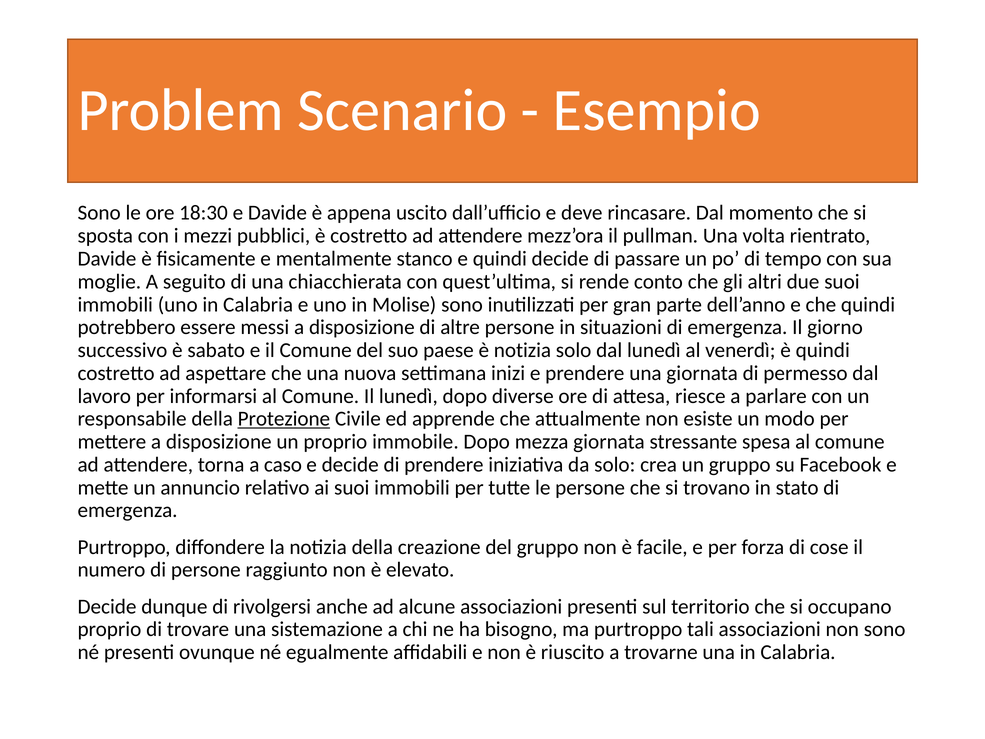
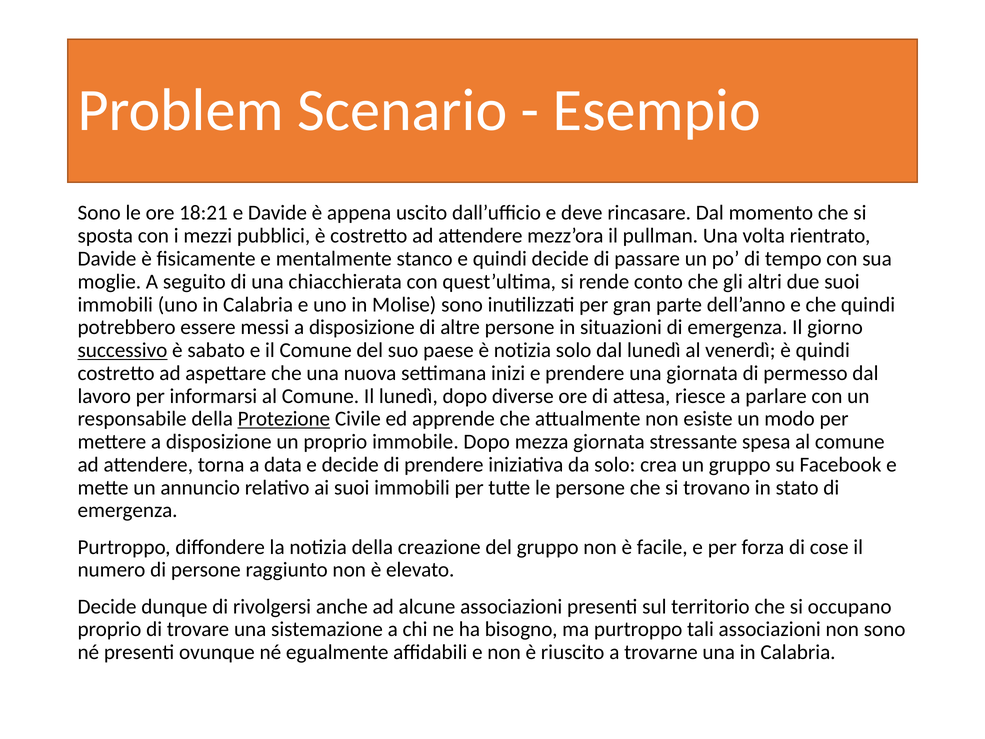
18:30: 18:30 -> 18:21
successivo underline: none -> present
caso: caso -> data
